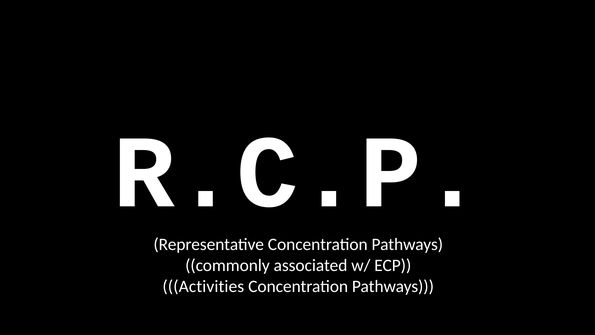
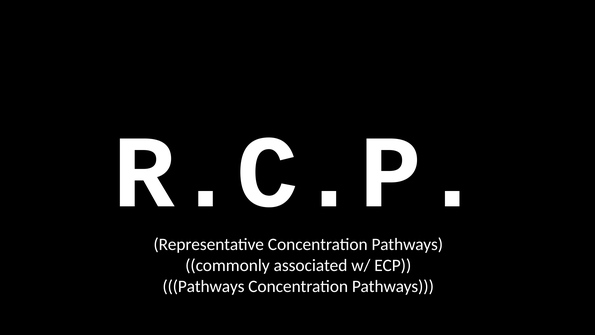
Activities at (203, 286): Activities -> Pathways
